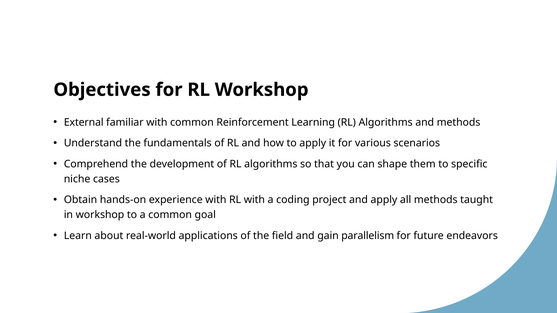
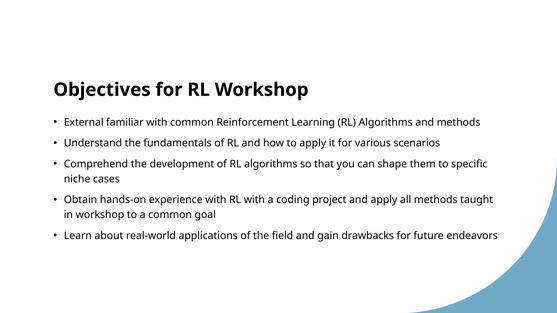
parallelism: parallelism -> drawbacks
